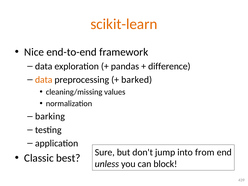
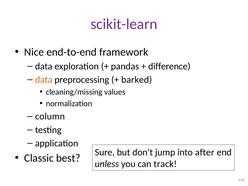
scikit-learn colour: orange -> purple
barking: barking -> column
from: from -> after
block: block -> track
